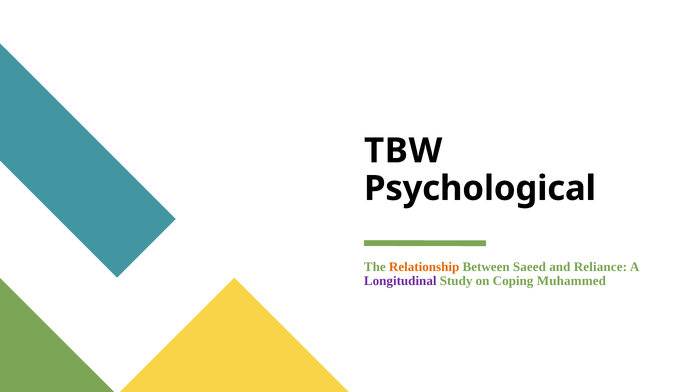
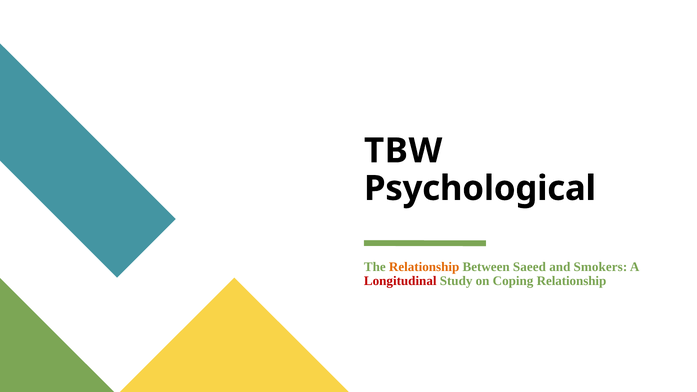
Reliance: Reliance -> Smokers
Longitudinal colour: purple -> red
Coping Muhammed: Muhammed -> Relationship
